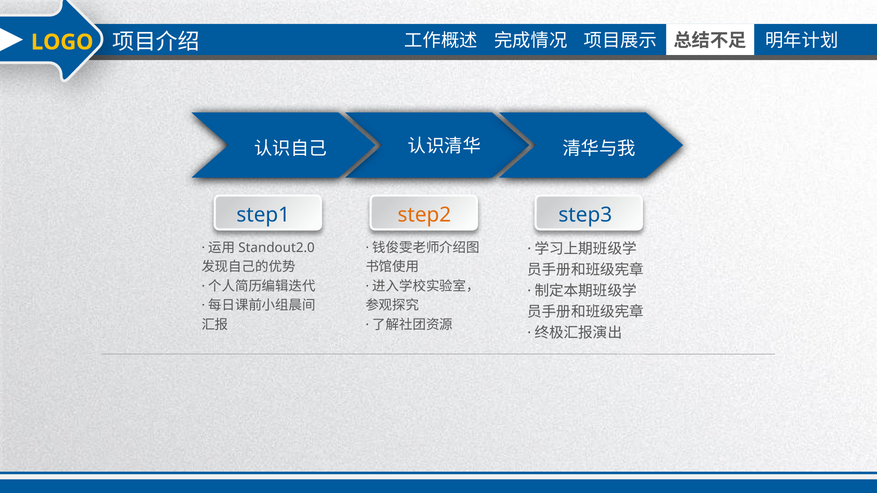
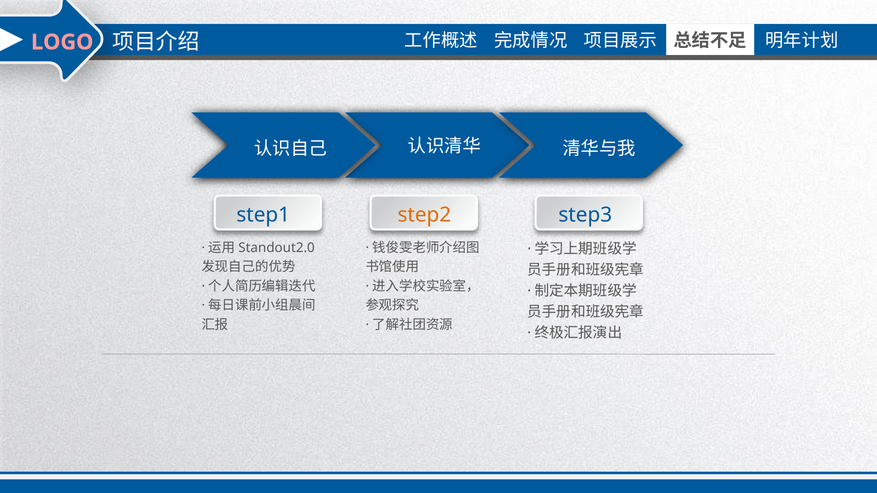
LOGO colour: yellow -> pink
